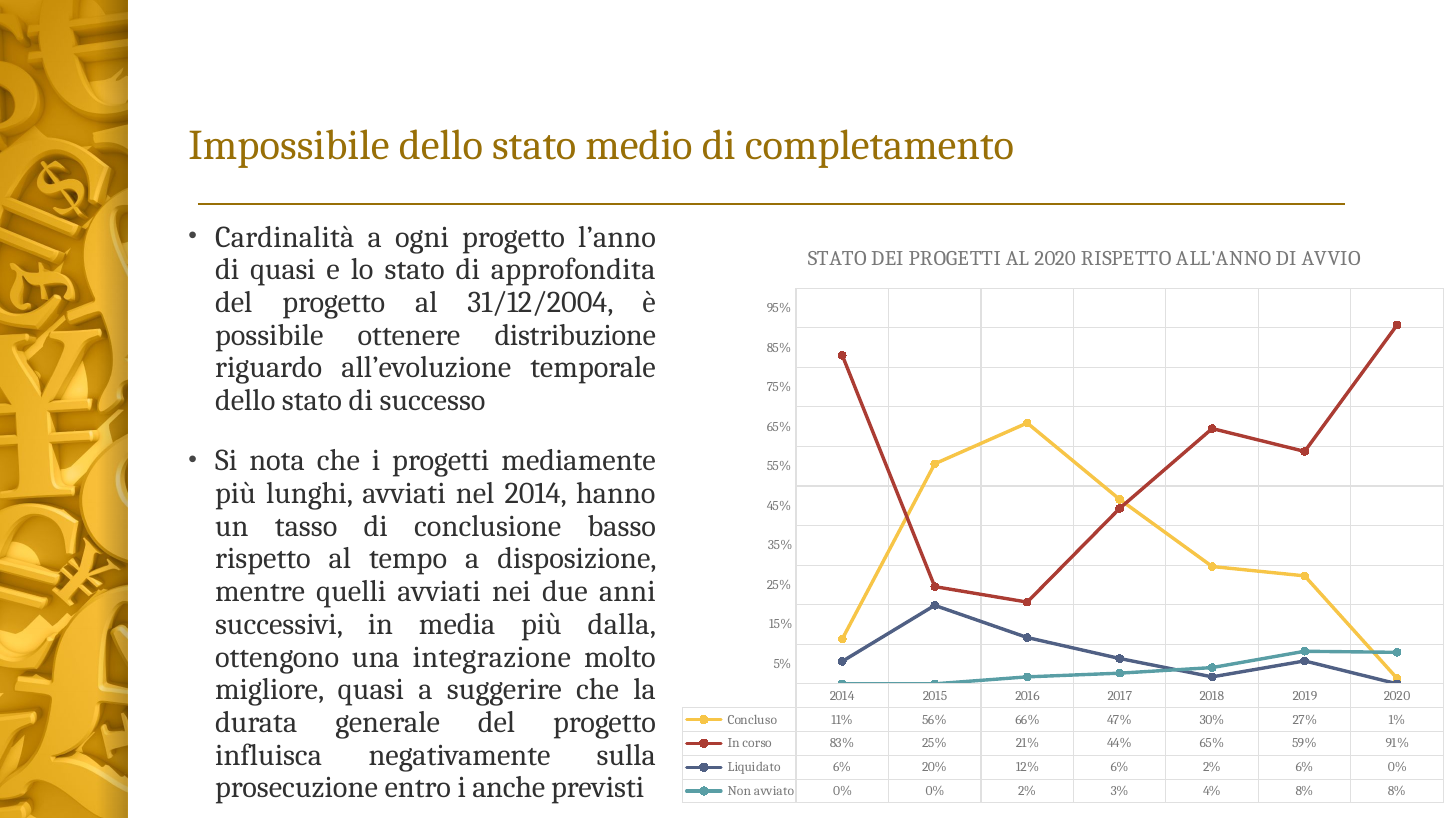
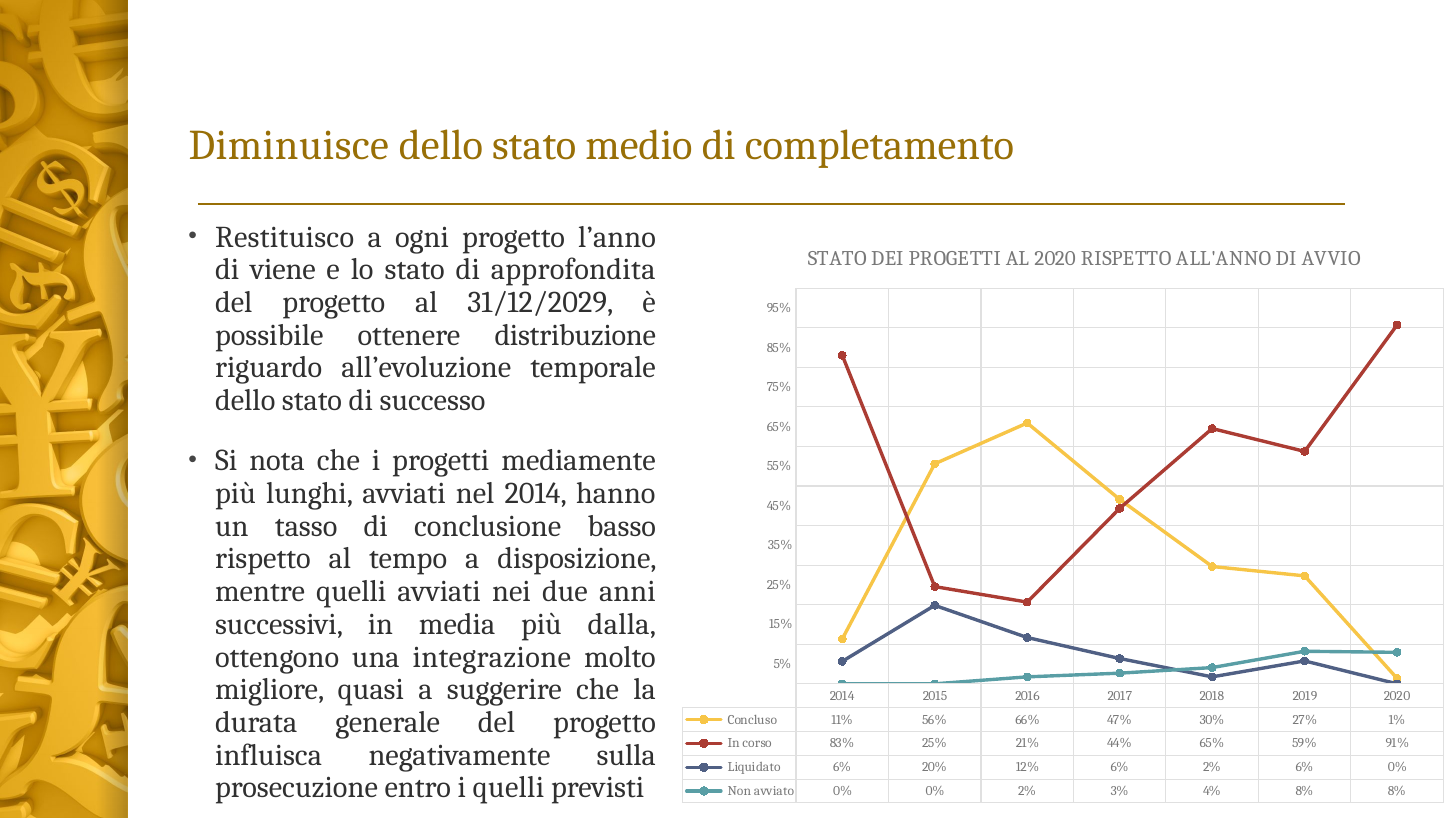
Impossibile: Impossibile -> Diminuisce
Cardinalità: Cardinalità -> Restituisco
di quasi: quasi -> viene
31/12/2004: 31/12/2004 -> 31/12/2029
i anche: anche -> quelli
